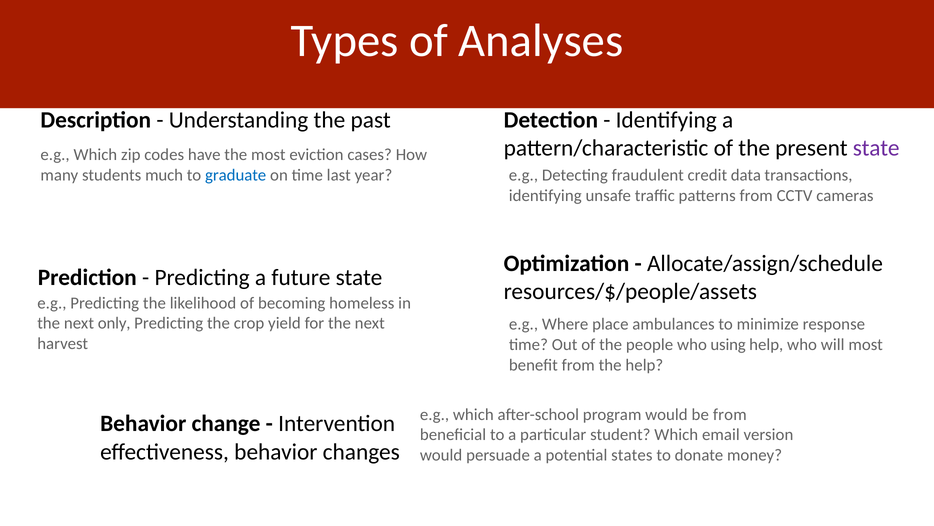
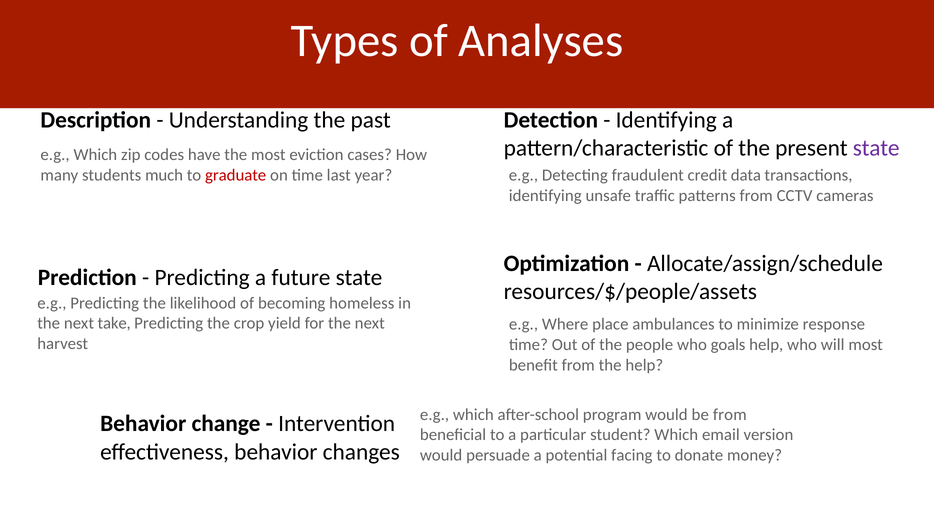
graduate colour: blue -> red
only: only -> take
using: using -> goals
states: states -> facing
